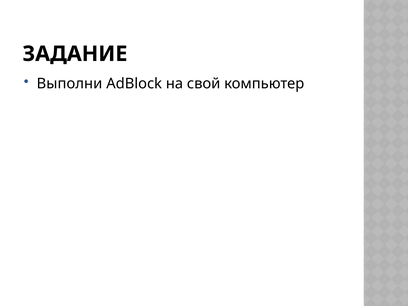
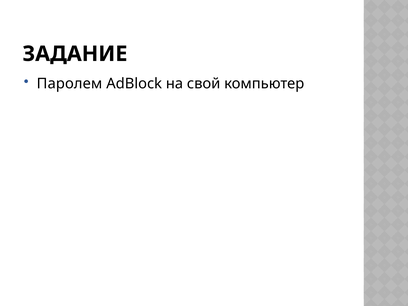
Выполни: Выполни -> Паролем
